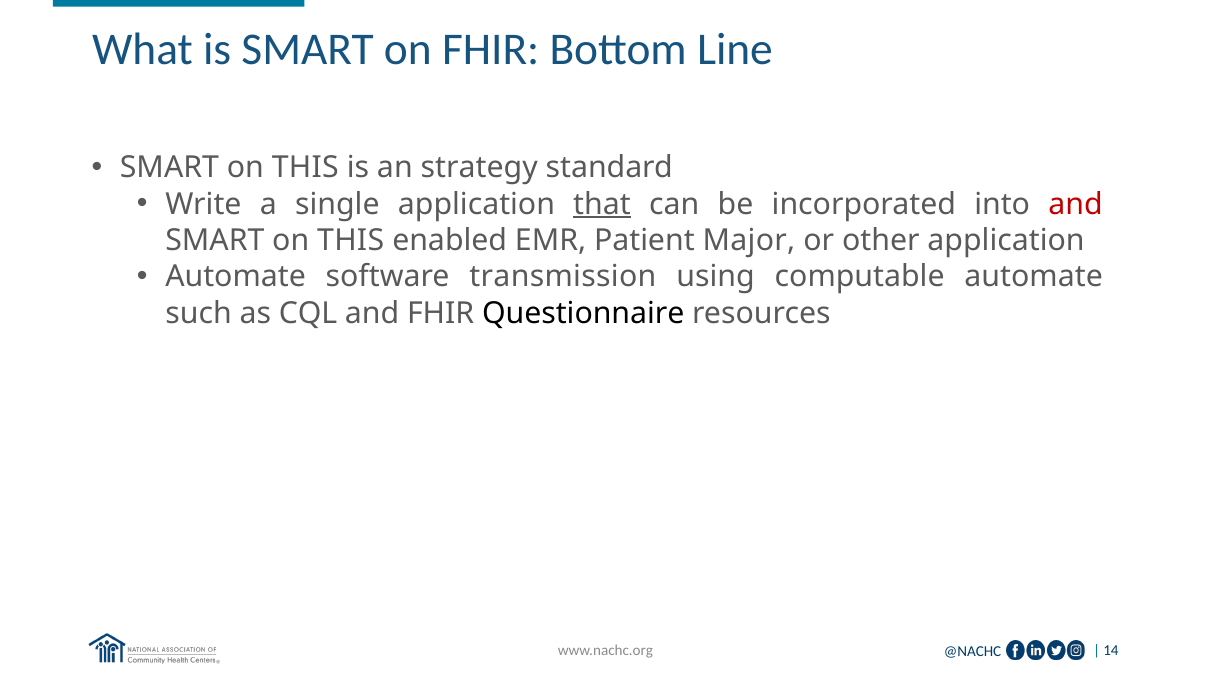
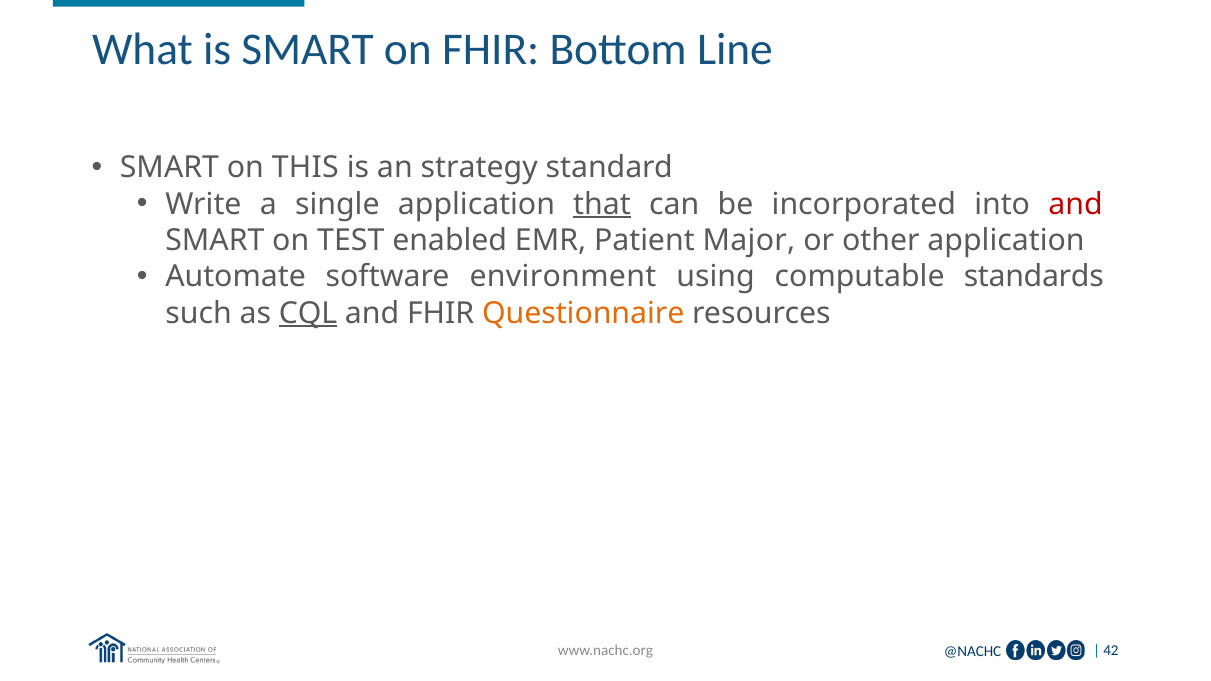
THIS at (351, 241): THIS -> TEST
transmission: transmission -> environment
computable automate: automate -> standards
CQL underline: none -> present
Questionnaire colour: black -> orange
14: 14 -> 42
